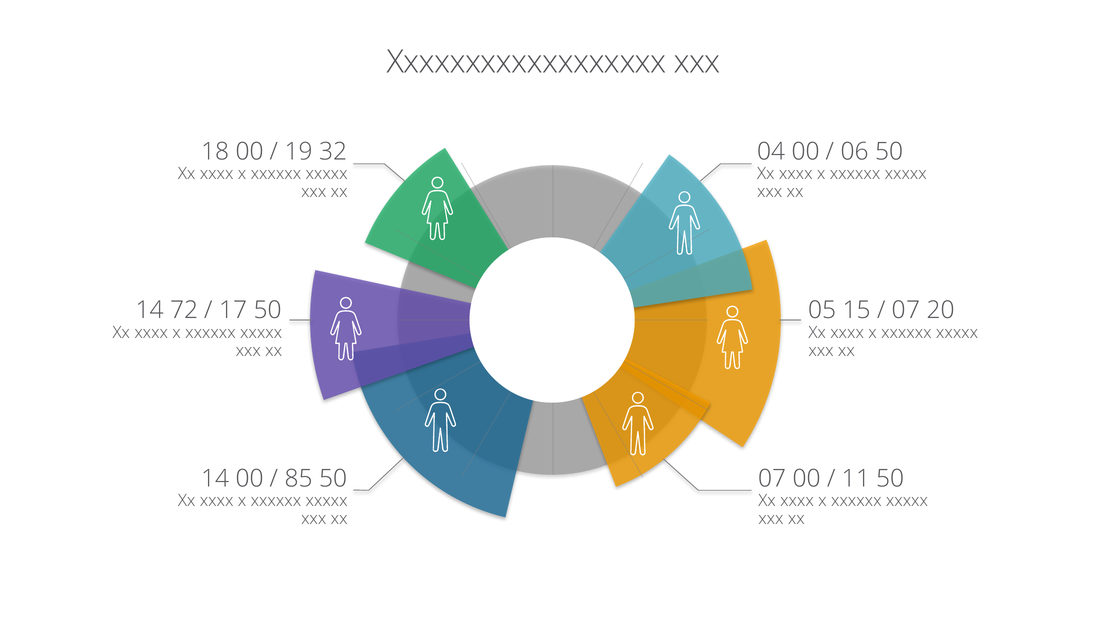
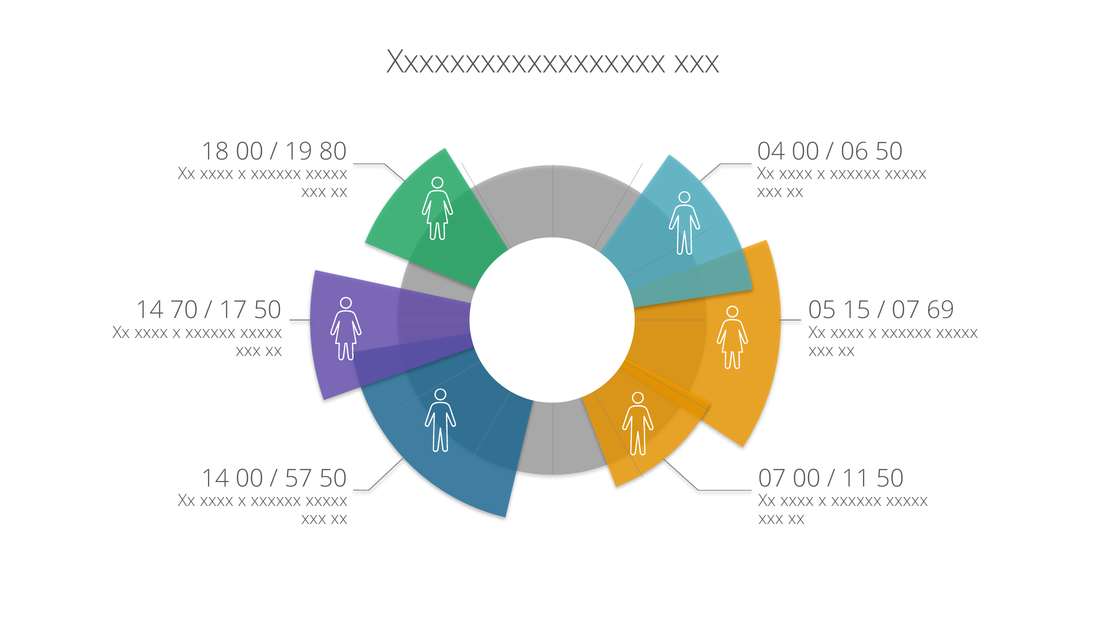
32: 32 -> 80
72: 72 -> 70
20: 20 -> 69
85: 85 -> 57
